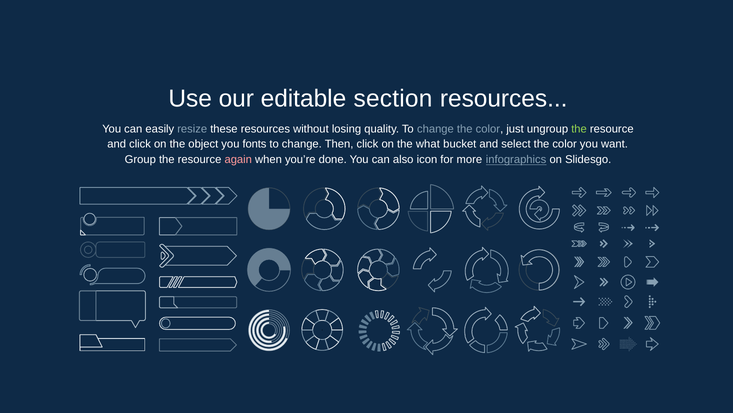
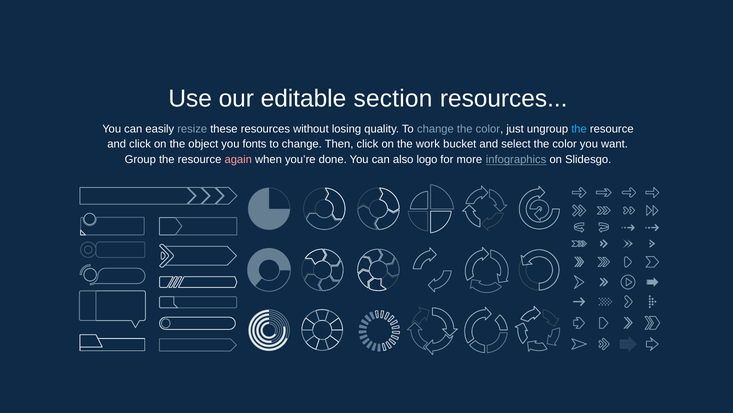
the at (579, 129) colour: light green -> light blue
what: what -> work
icon: icon -> logo
